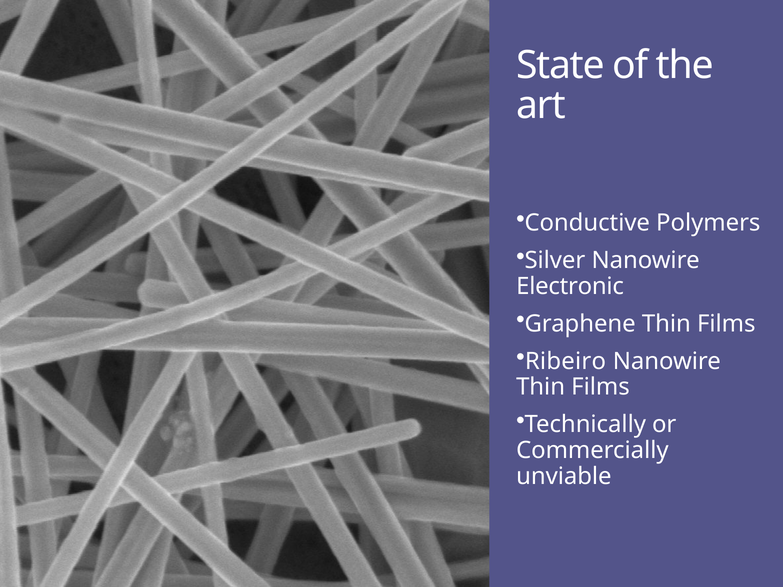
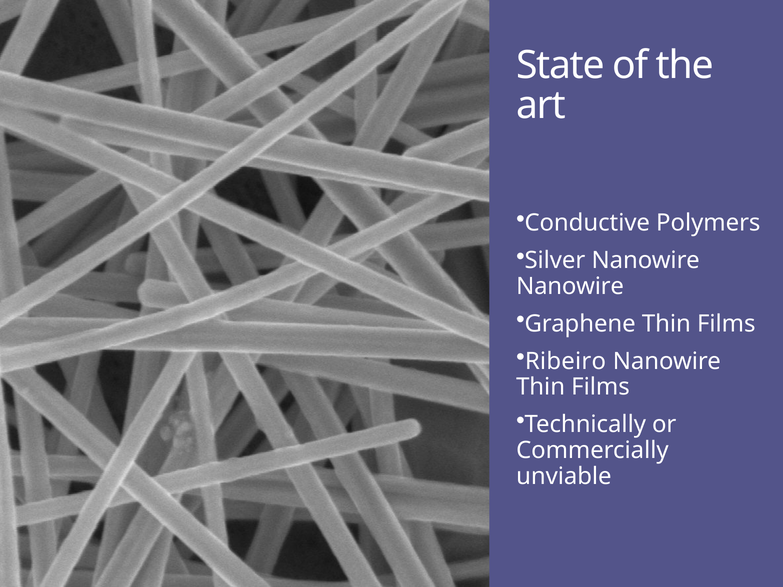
Electronic at (570, 286): Electronic -> Nanowire
